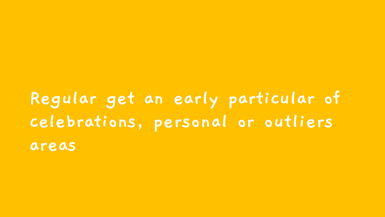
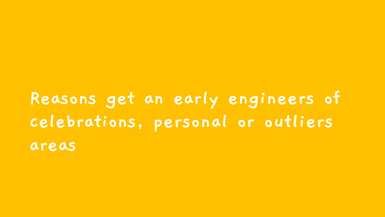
Regular: Regular -> Reasons
particular: particular -> engineers
